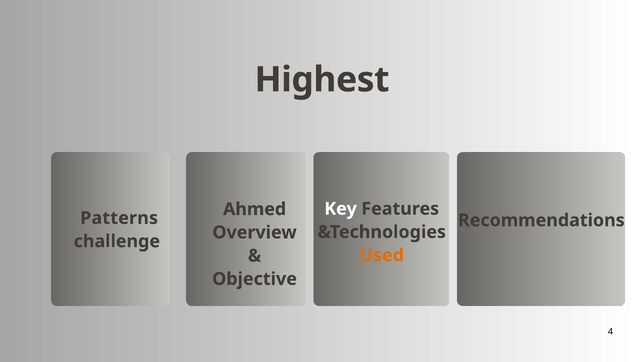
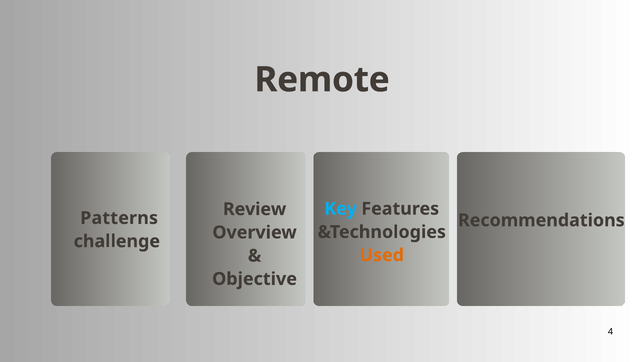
Highest: Highest -> Remote
Key colour: white -> light blue
Ahmed: Ahmed -> Review
